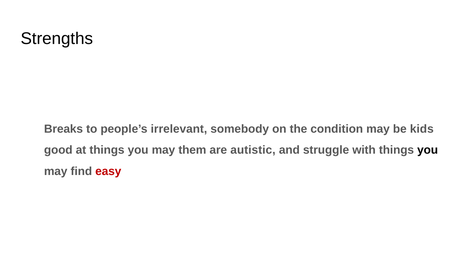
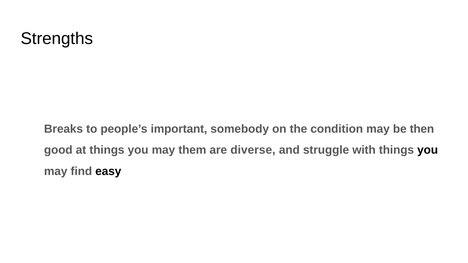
irrelevant: irrelevant -> important
kids: kids -> then
autistic: autistic -> diverse
easy colour: red -> black
